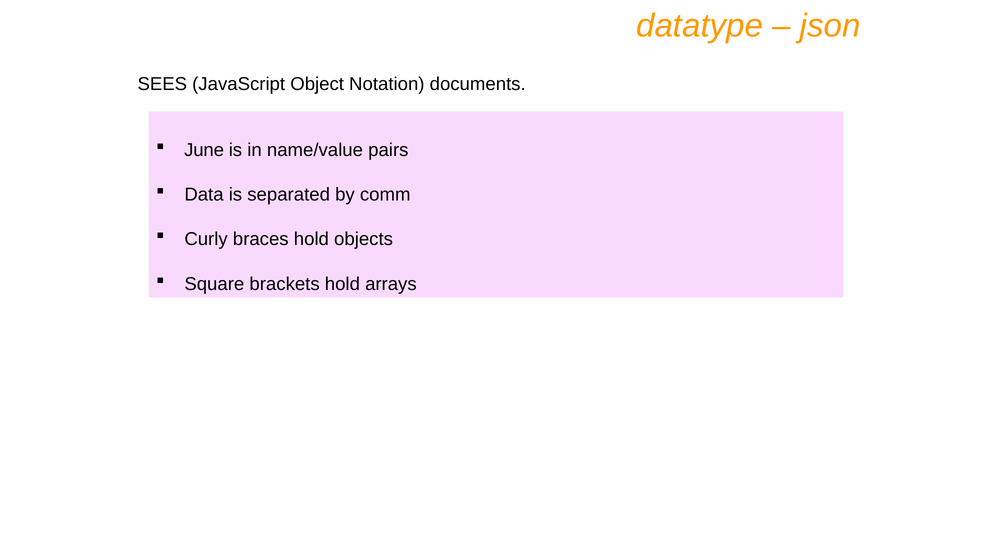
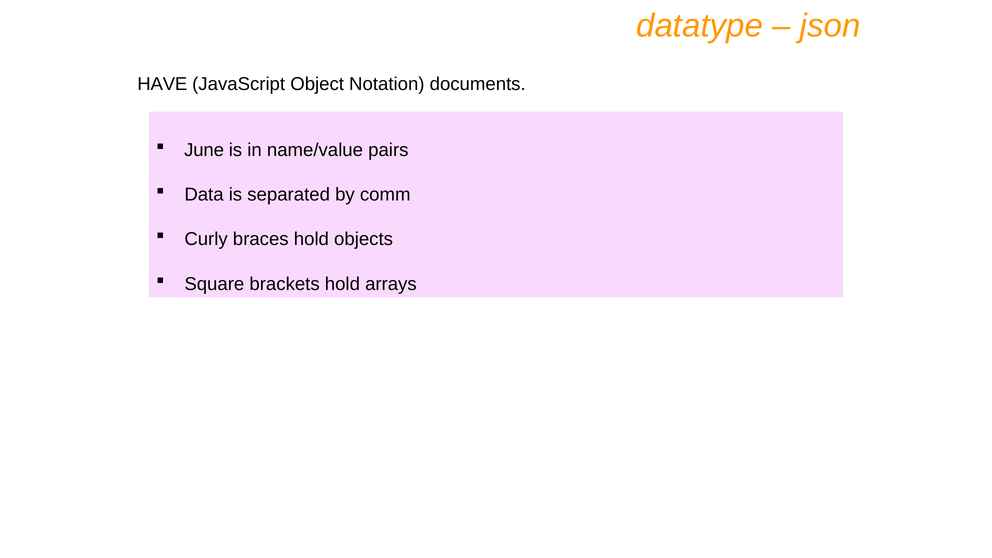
SEES: SEES -> HAVE
